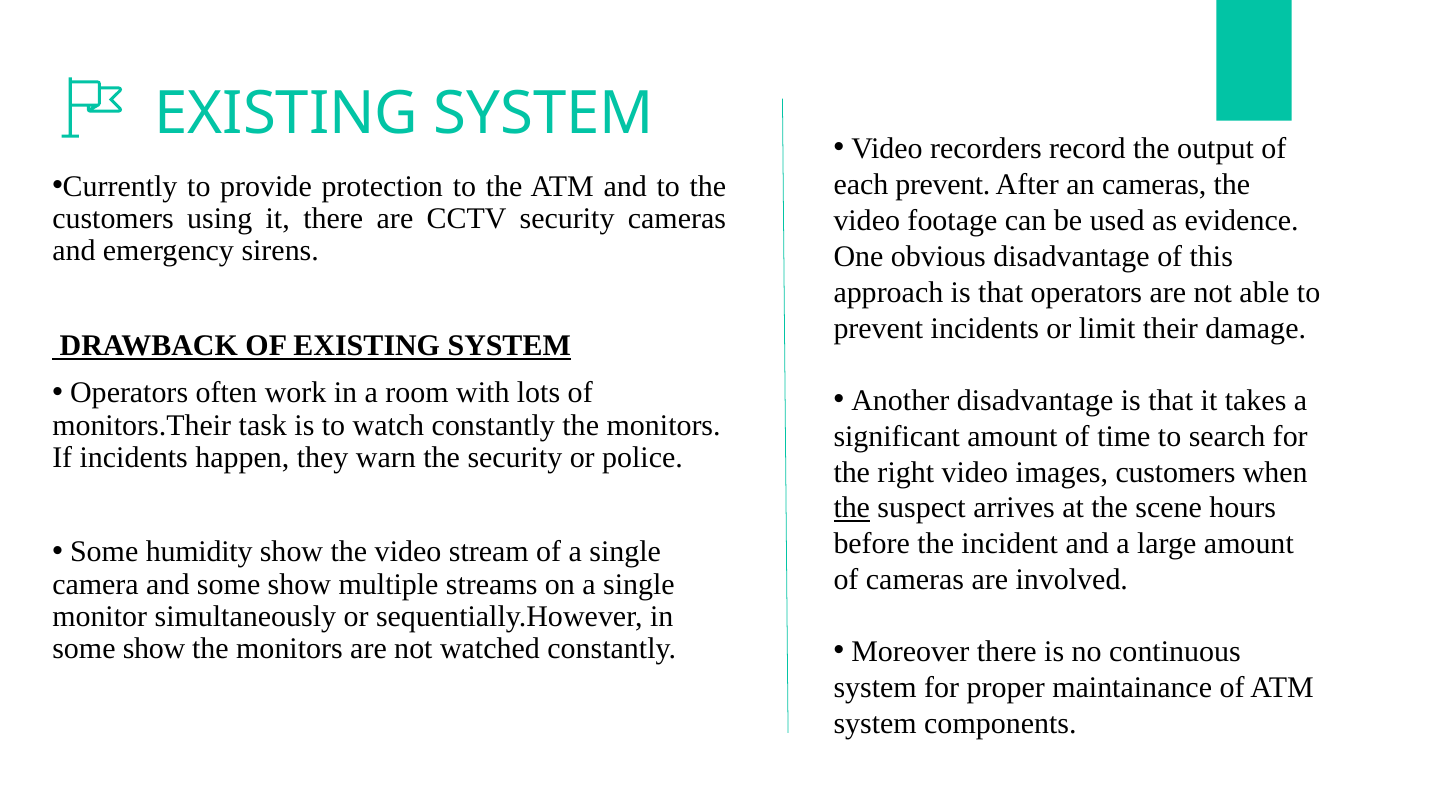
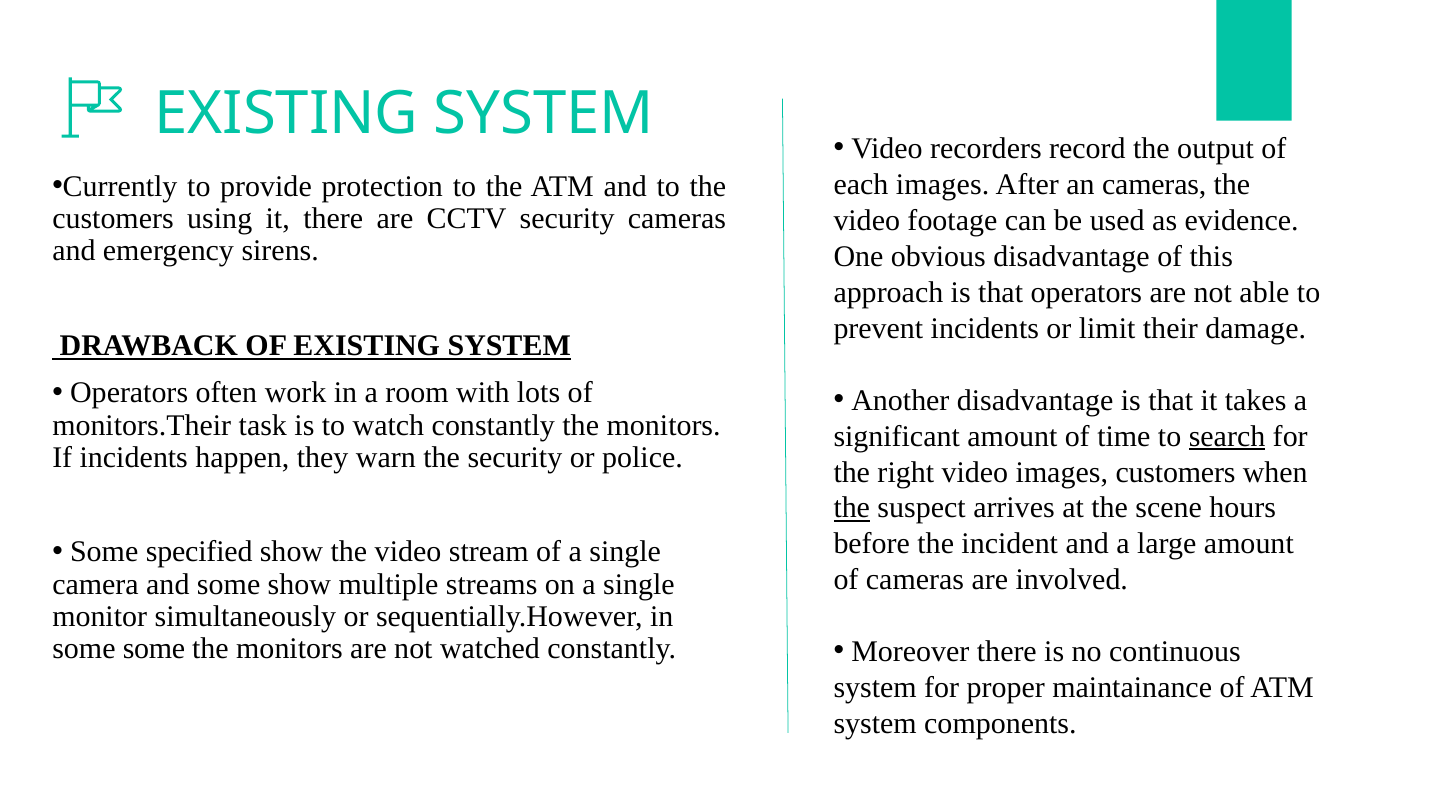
each prevent: prevent -> images
search underline: none -> present
humidity: humidity -> specified
show at (154, 649): show -> some
